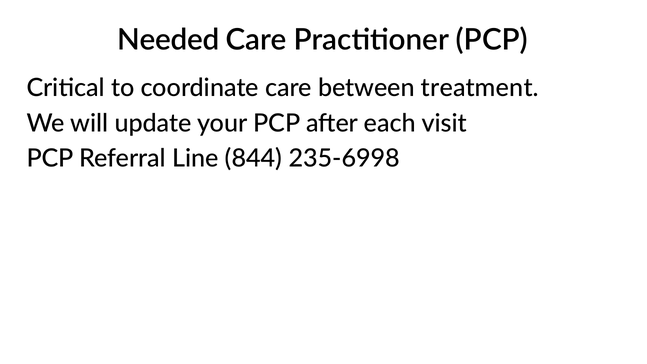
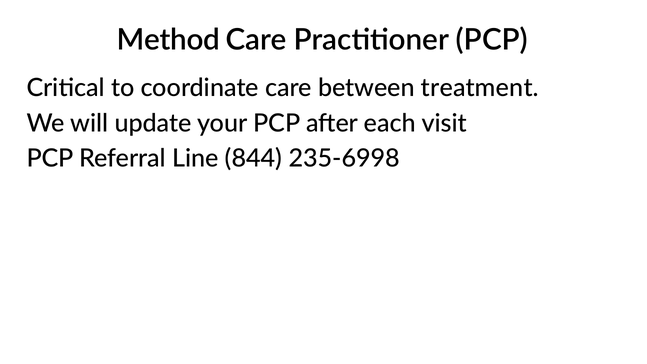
Needed: Needed -> Method
